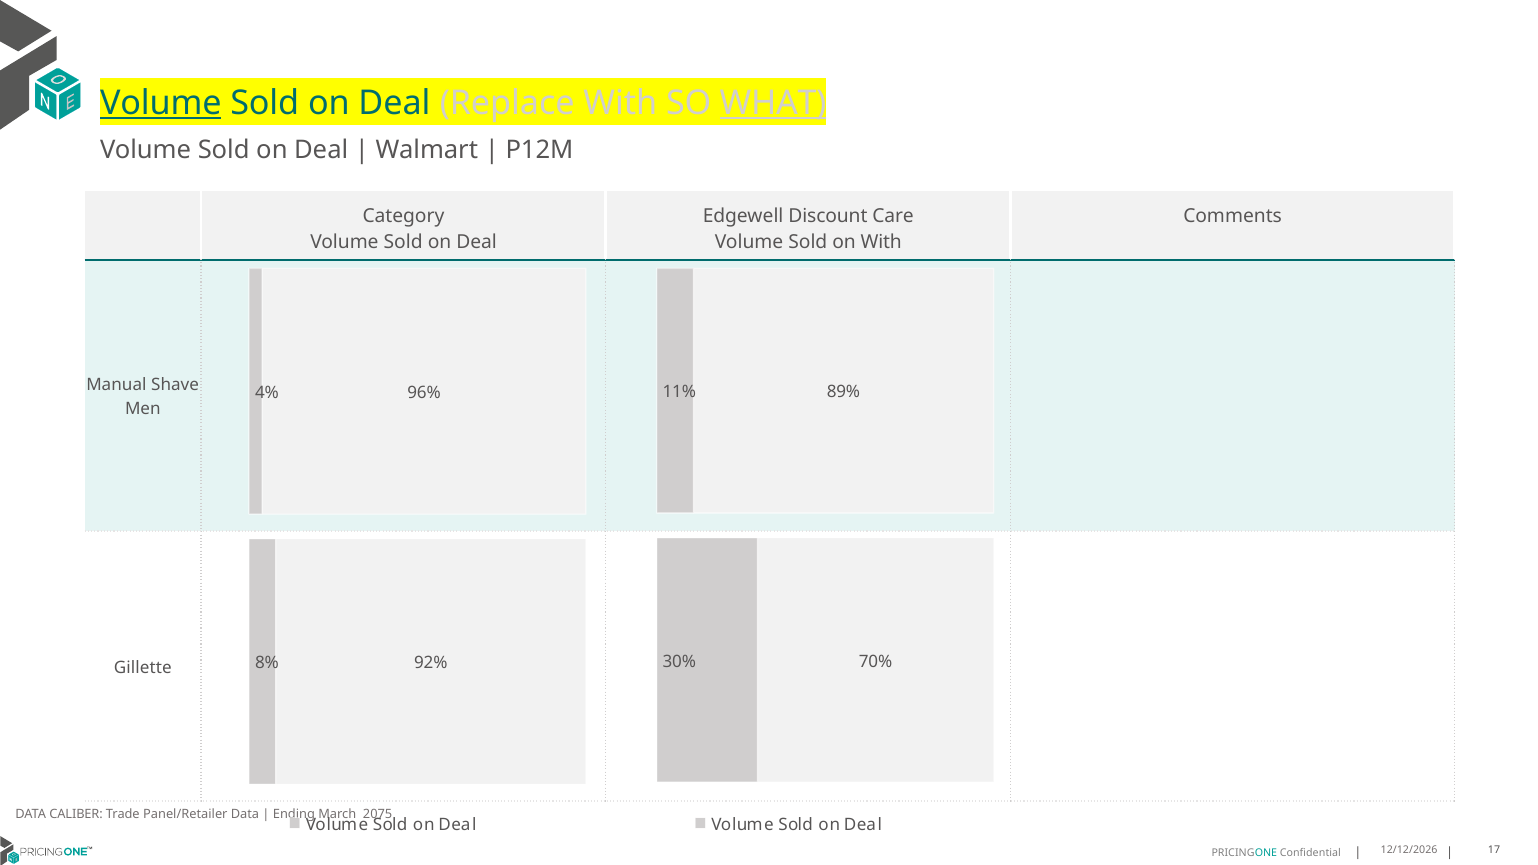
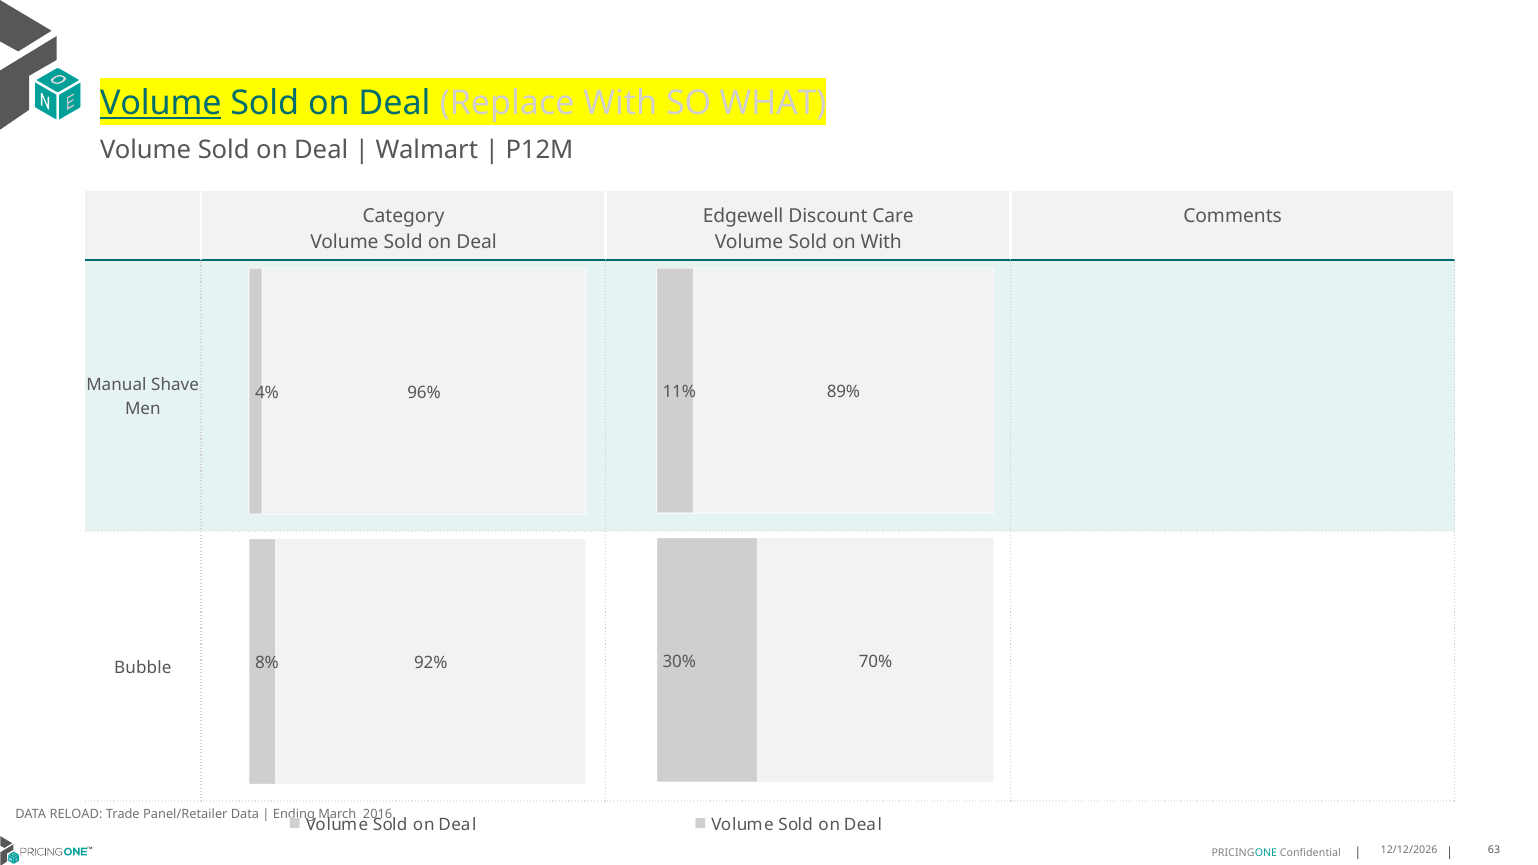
WHAT underline: present -> none
Gillette: Gillette -> Bubble
CALIBER: CALIBER -> RELOAD
2075: 2075 -> 2016
17: 17 -> 63
